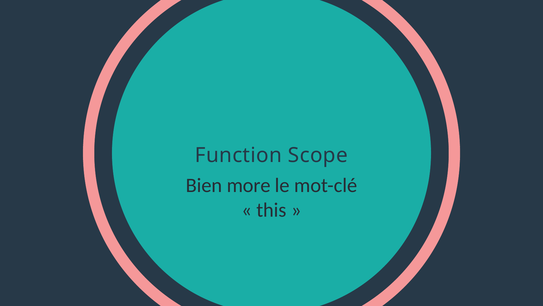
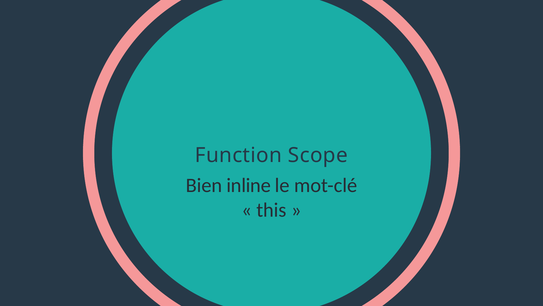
more: more -> inline
